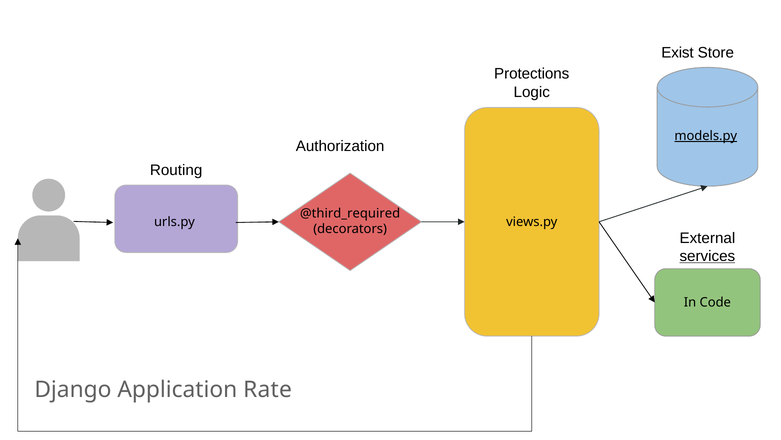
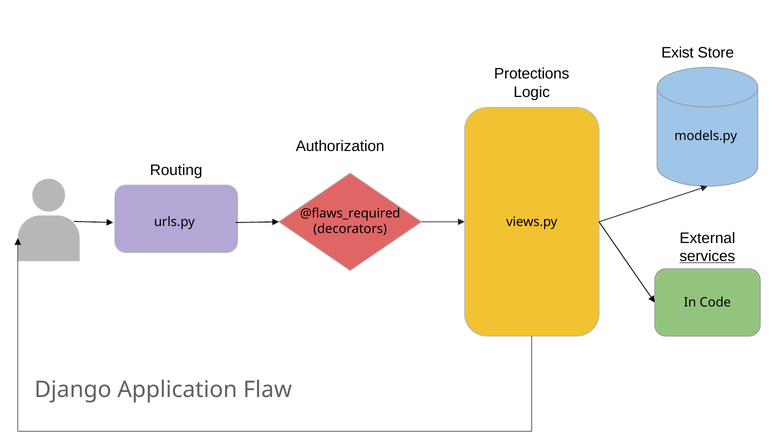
models.py underline: present -> none
@third_required: @third_required -> @flaws_required
Rate: Rate -> Flaw
